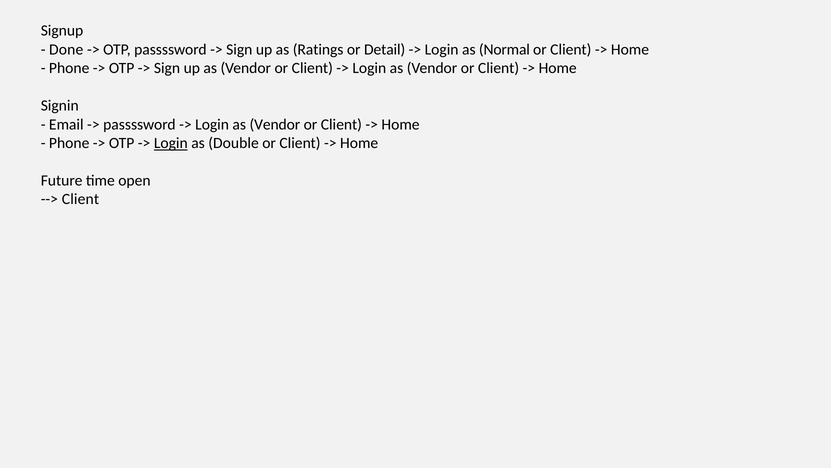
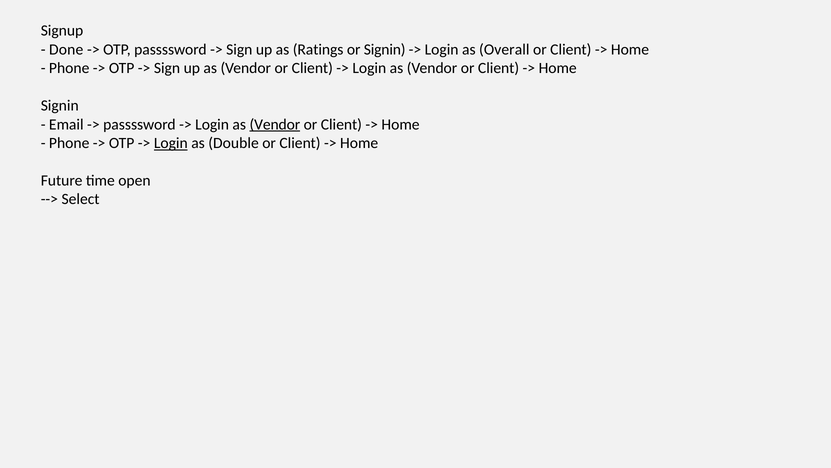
or Detail: Detail -> Signin
Normal: Normal -> Overall
Vendor at (275, 124) underline: none -> present
Client at (80, 199): Client -> Select
